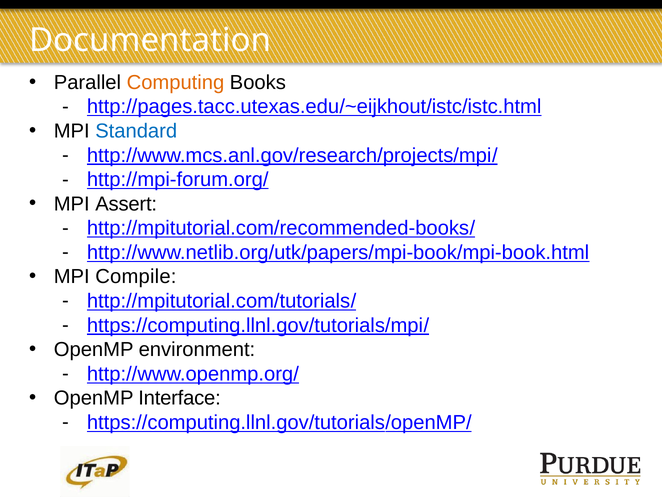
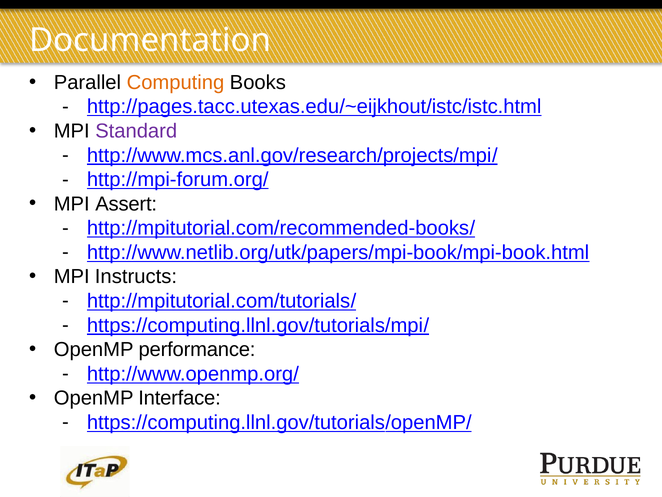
Standard colour: blue -> purple
Compile: Compile -> Instructs
environment: environment -> performance
